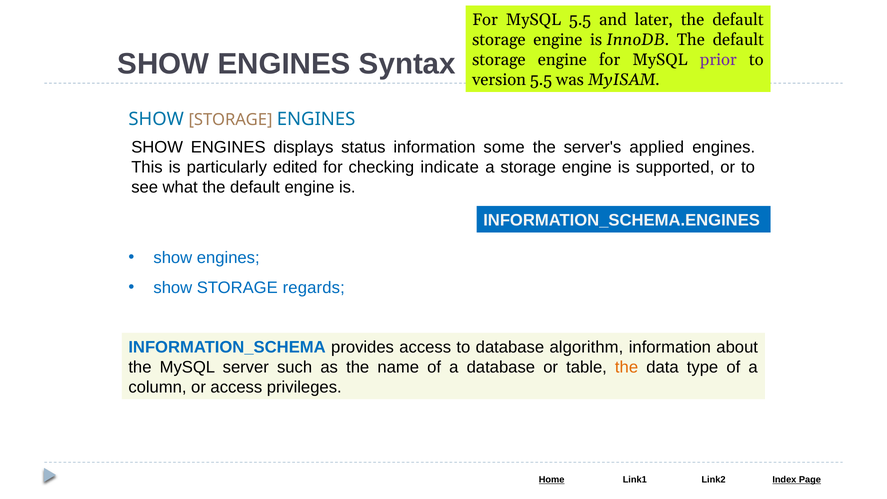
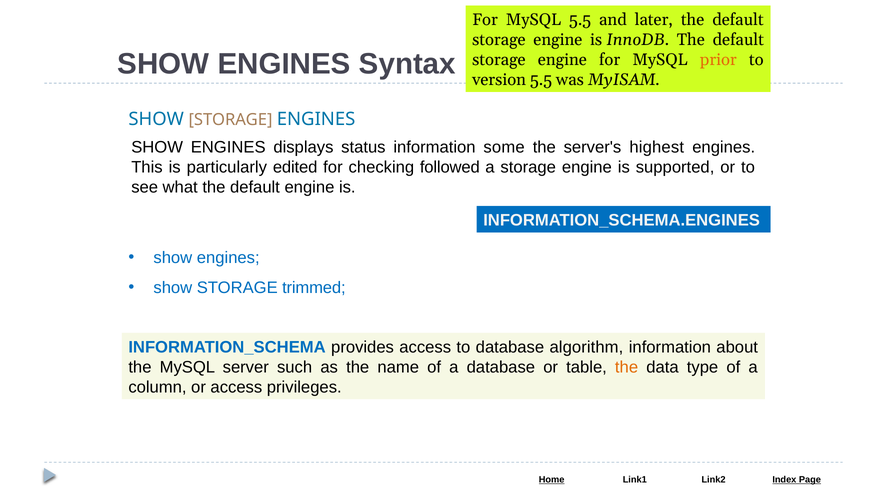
prior colour: purple -> orange
applied: applied -> highest
indicate: indicate -> followed
regards: regards -> trimmed
